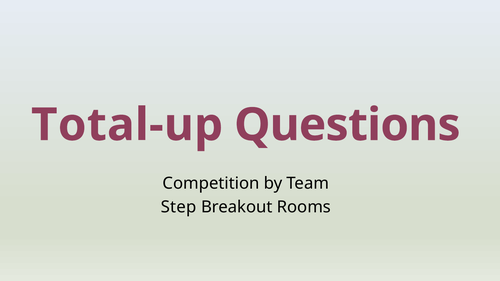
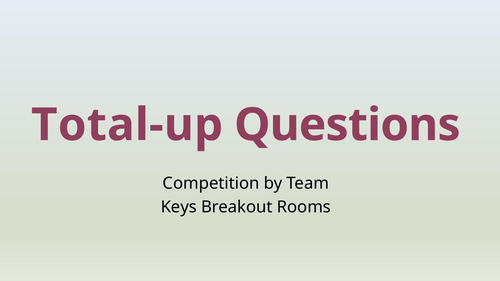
Step: Step -> Keys
